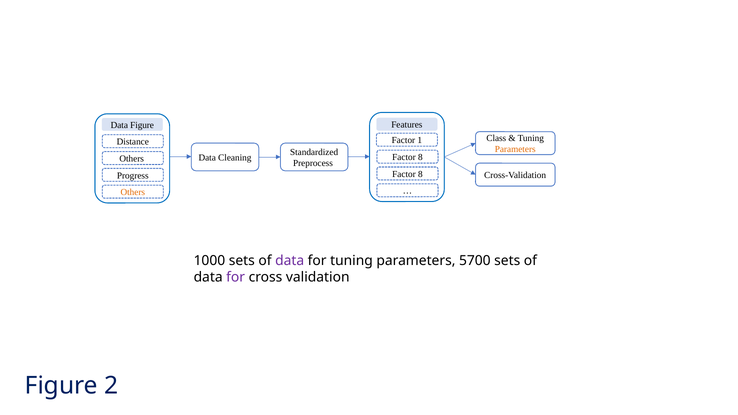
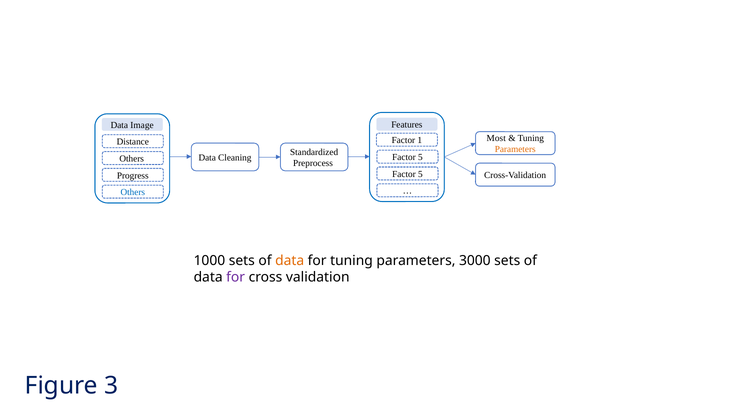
Data Figure: Figure -> Image
Class: Class -> Most
8 at (420, 157): 8 -> 5
8 at (420, 174): 8 -> 5
Others at (133, 192) colour: orange -> blue
data at (290, 261) colour: purple -> orange
5700: 5700 -> 3000
2: 2 -> 3
